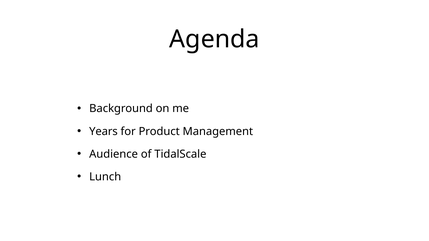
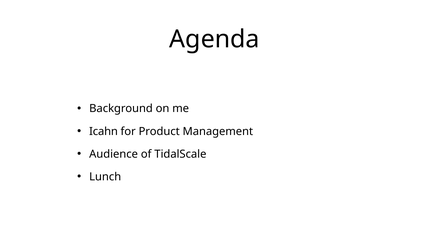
Years: Years -> Icahn
